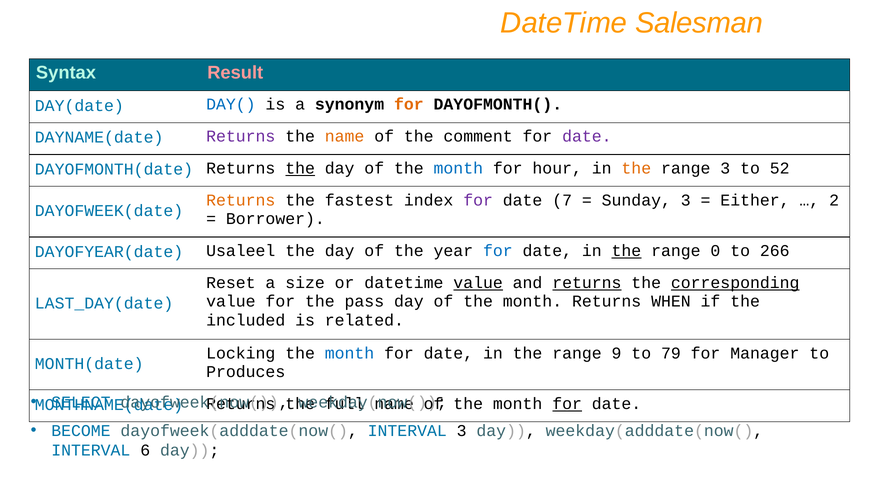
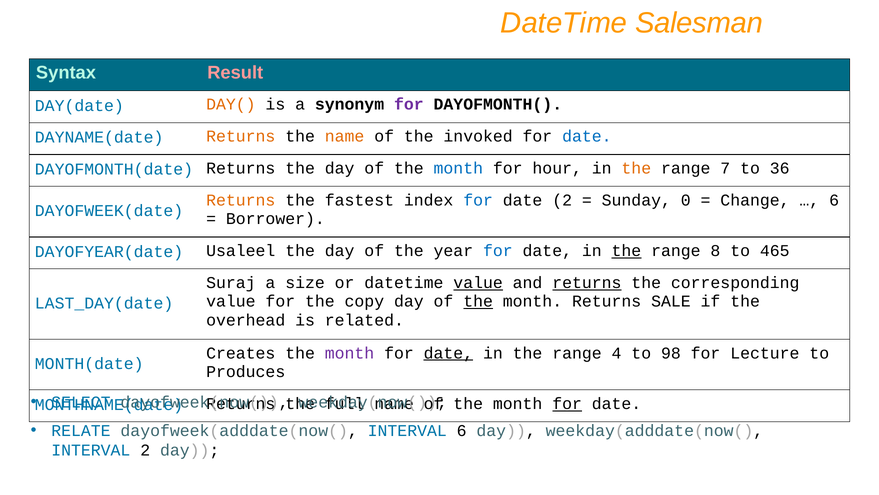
DAY( colour: blue -> orange
for at (409, 104) colour: orange -> purple
Returns at (241, 136) colour: purple -> orange
comment: comment -> invoked
date at (587, 136) colour: purple -> blue
the at (300, 168) underline: present -> none
range 3: 3 -> 7
52: 52 -> 36
for at (478, 200) colour: purple -> blue
date 7: 7 -> 2
Sunday 3: 3 -> 0
Either: Either -> Change
2 at (834, 200): 2 -> 6
0: 0 -> 8
266: 266 -> 465
Reset: Reset -> Suraj
corresponding underline: present -> none
pass: pass -> copy
the at (478, 301) underline: none -> present
WHEN: WHEN -> SALE
included: included -> overhead
Locking: Locking -> Creates
month at (350, 353) colour: blue -> purple
date at (448, 353) underline: none -> present
9: 9 -> 4
79: 79 -> 98
Manager: Manager -> Lecture
BECOME: BECOME -> RELATE
INTERVAL 3: 3 -> 6
INTERVAL 6: 6 -> 2
